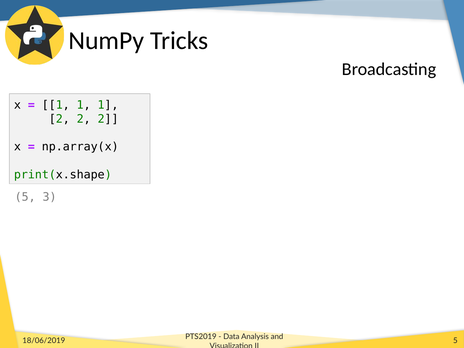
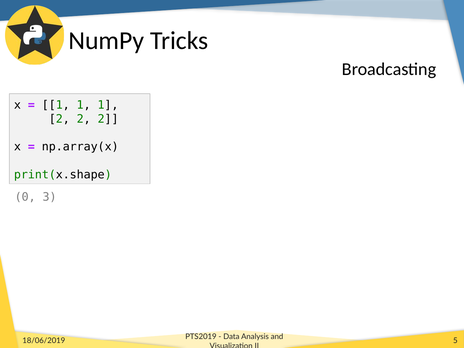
5 at (25, 197): 5 -> 0
